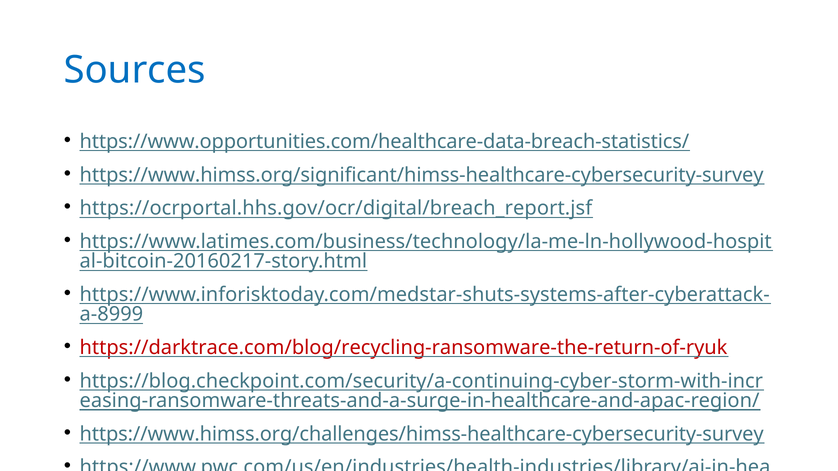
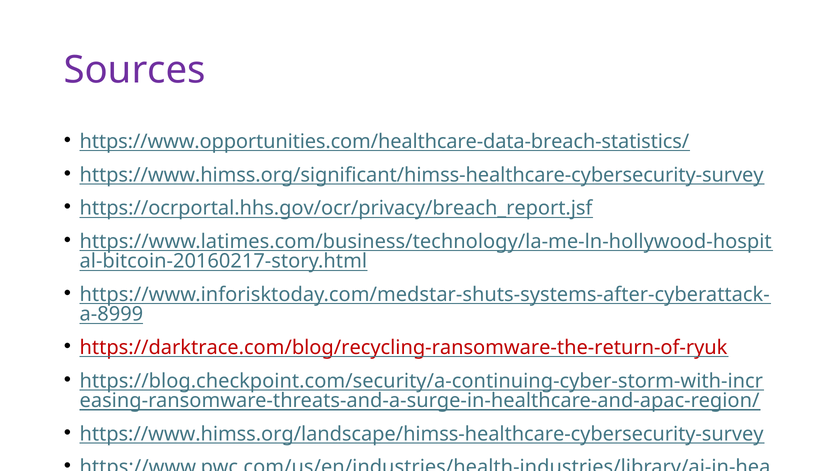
Sources colour: blue -> purple
https://ocrportal.hhs.gov/ocr/digital/breach_report.jsf: https://ocrportal.hhs.gov/ocr/digital/breach_report.jsf -> https://ocrportal.hhs.gov/ocr/privacy/breach_report.jsf
https://www.himss.org/challenges/himss-healthcare-cybersecurity-survey: https://www.himss.org/challenges/himss-healthcare-cybersecurity-survey -> https://www.himss.org/landscape/himss-healthcare-cybersecurity-survey
